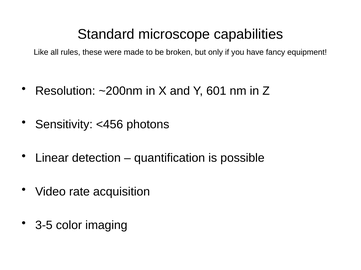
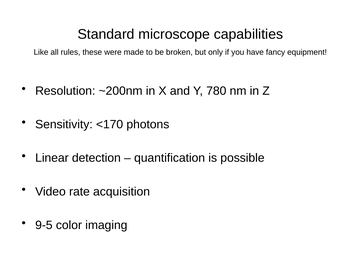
601: 601 -> 780
<456: <456 -> <170
3-5: 3-5 -> 9-5
